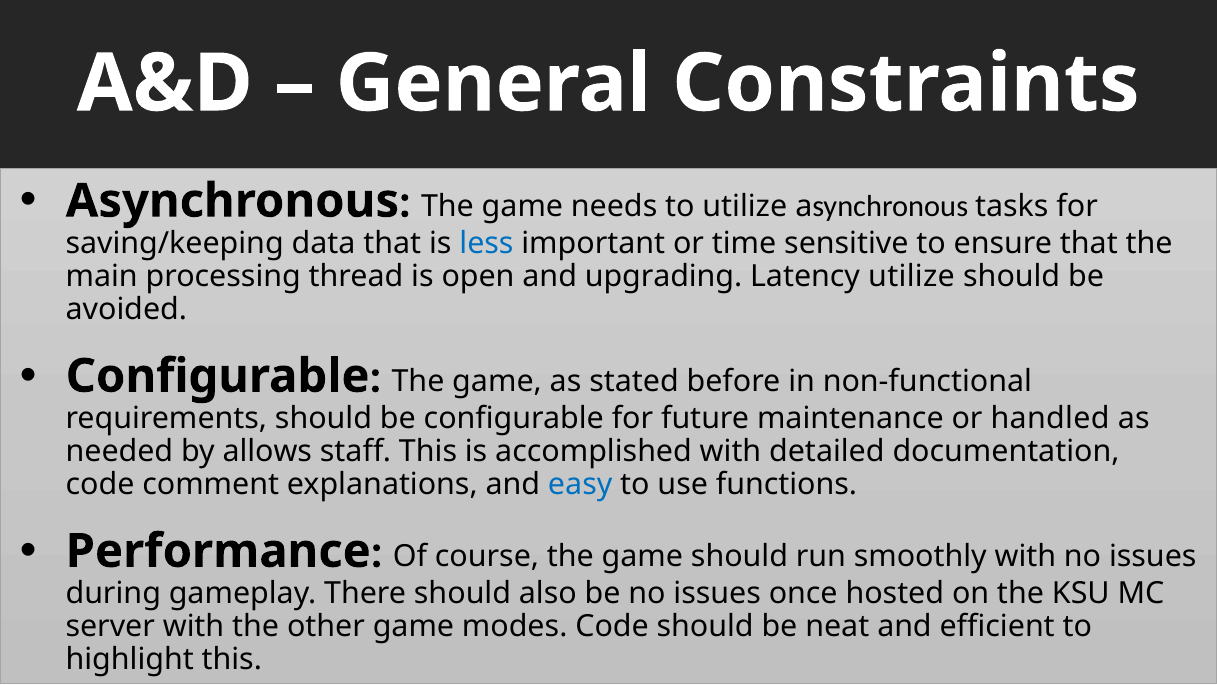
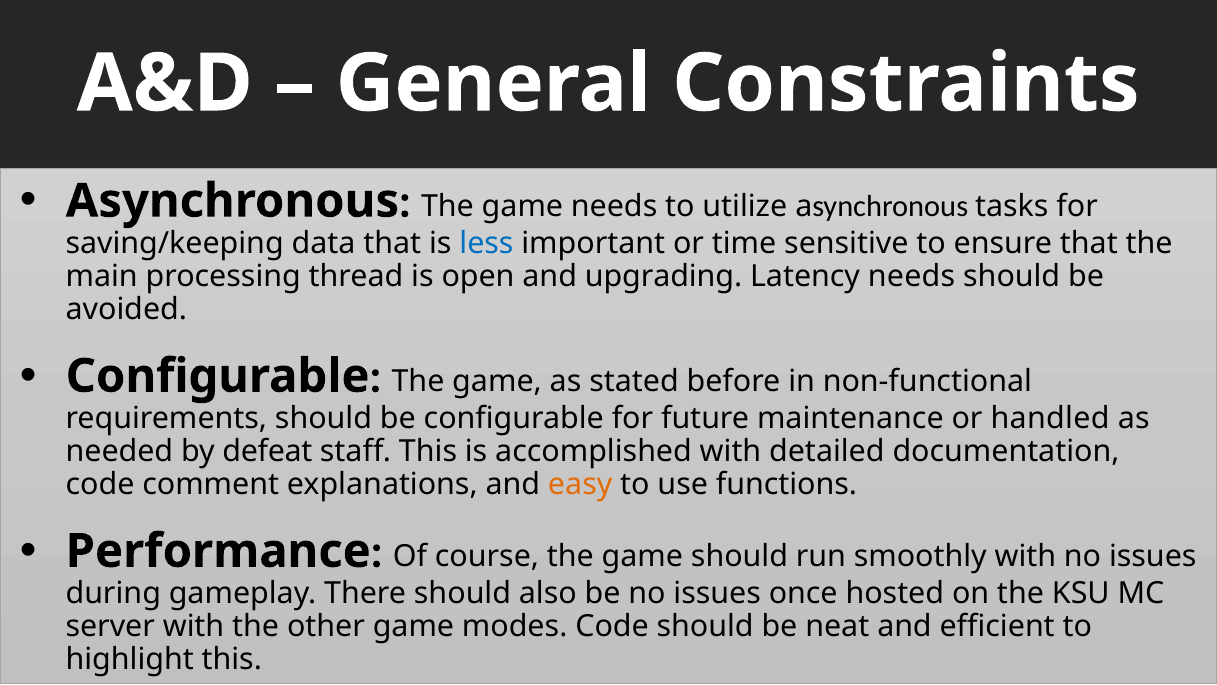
Latency utilize: utilize -> needs
allows: allows -> defeat
easy colour: blue -> orange
